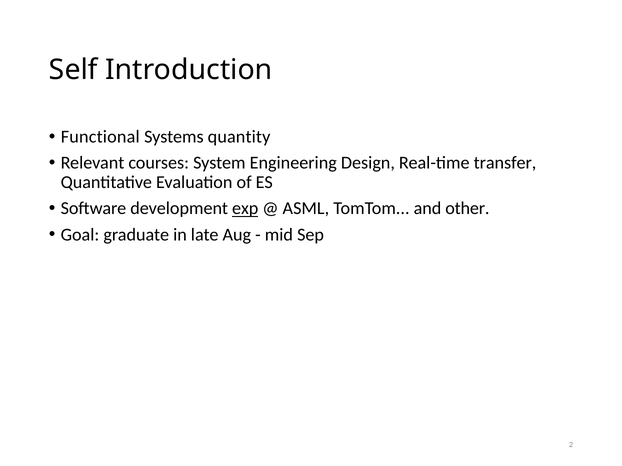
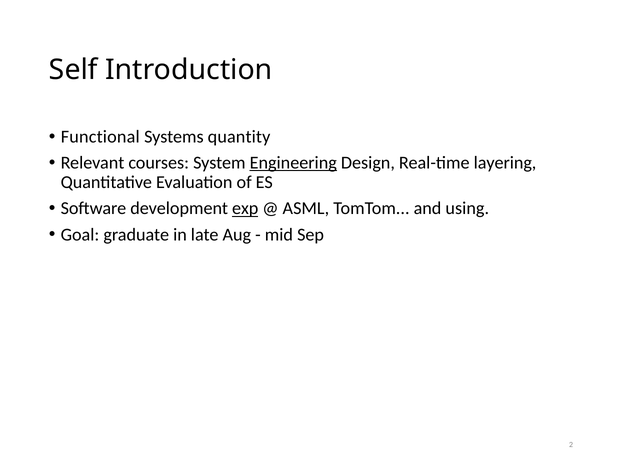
Engineering underline: none -> present
transfer: transfer -> layering
other: other -> using
